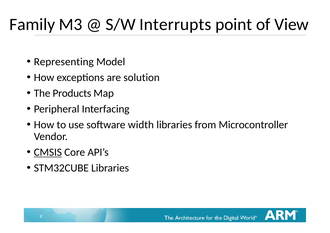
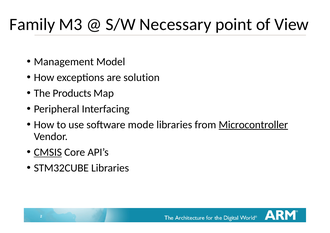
Interrupts: Interrupts -> Necessary
Representing: Representing -> Management
width: width -> mode
Microcontroller underline: none -> present
